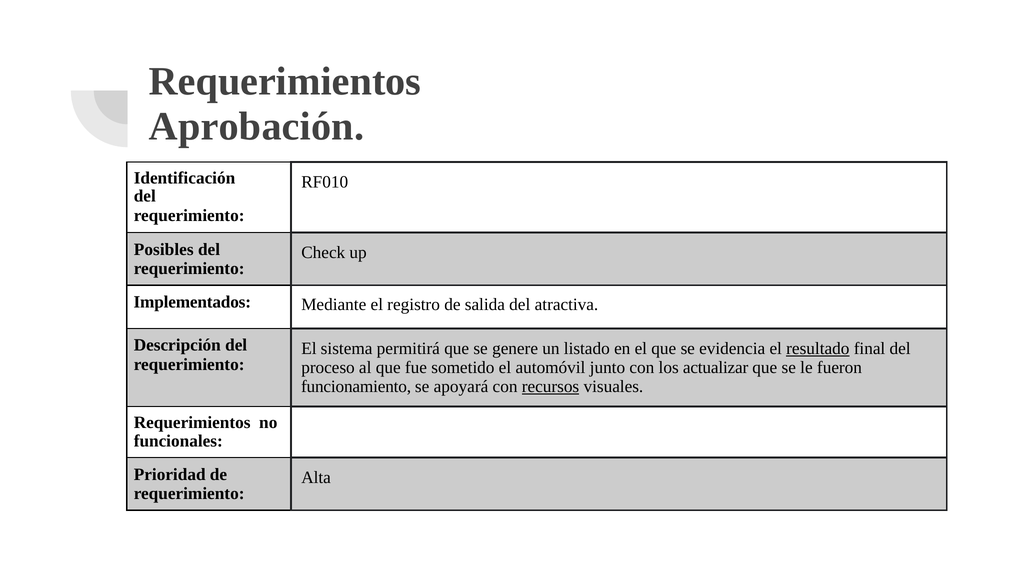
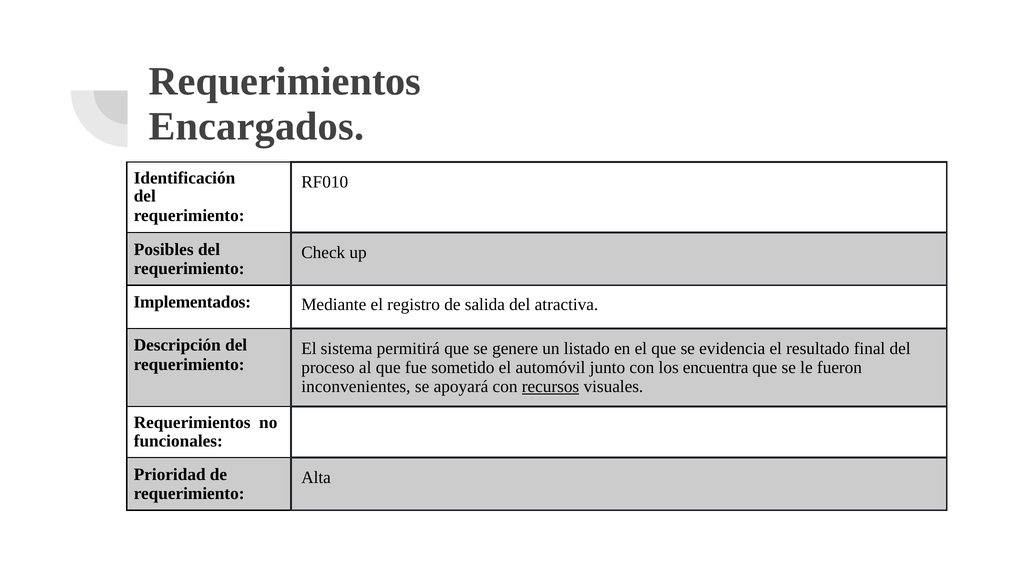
Aprobación: Aprobación -> Encargados
resultado underline: present -> none
actualizar: actualizar -> encuentra
funcionamiento: funcionamiento -> inconvenientes
